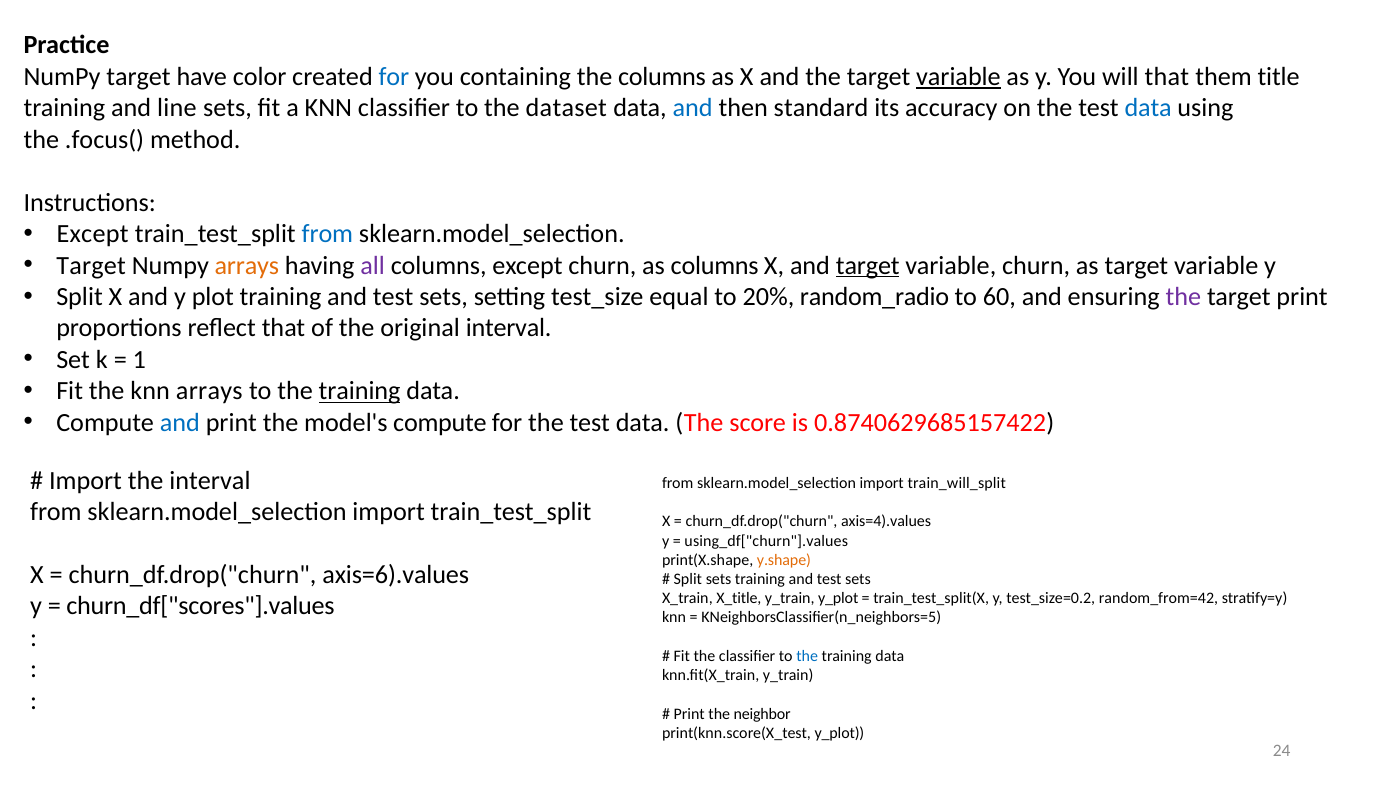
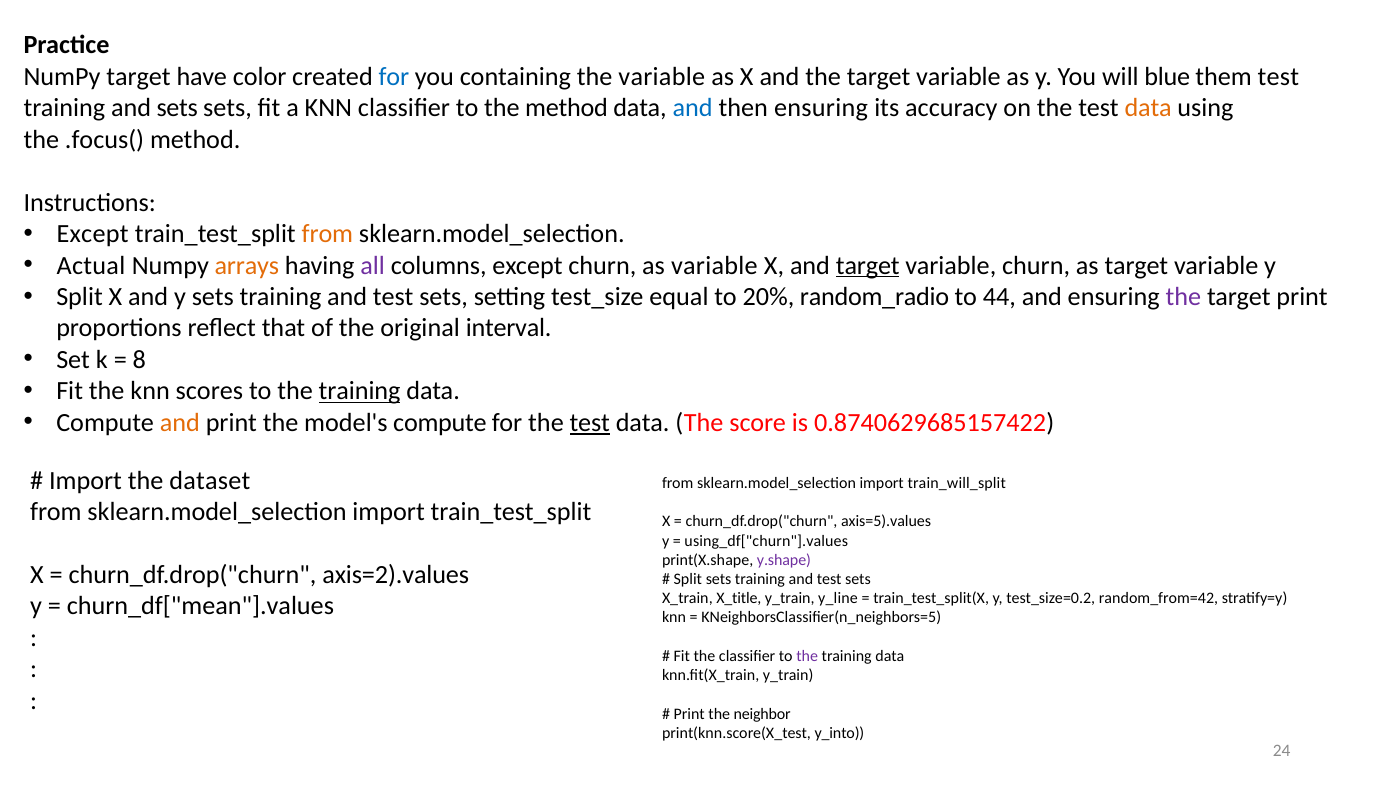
the columns: columns -> variable
variable at (958, 77) underline: present -> none
will that: that -> blue
them title: title -> test
and line: line -> sets
the dataset: dataset -> method
then standard: standard -> ensuring
data at (1148, 108) colour: blue -> orange
from at (327, 234) colour: blue -> orange
Target at (91, 265): Target -> Actual
as columns: columns -> variable
y plot: plot -> sets
60: 60 -> 44
1: 1 -> 8
knn arrays: arrays -> scores
and at (180, 422) colour: blue -> orange
test at (590, 422) underline: none -> present
the interval: interval -> dataset
axis=4).values: axis=4).values -> axis=5).values
y.shape colour: orange -> purple
axis=6).values: axis=6).values -> axis=2).values
y_train y_plot: y_plot -> y_line
churn_df["scores"].values: churn_df["scores"].values -> churn_df["mean"].values
the at (807, 656) colour: blue -> purple
print(knn.score(X_test y_plot: y_plot -> y_into
